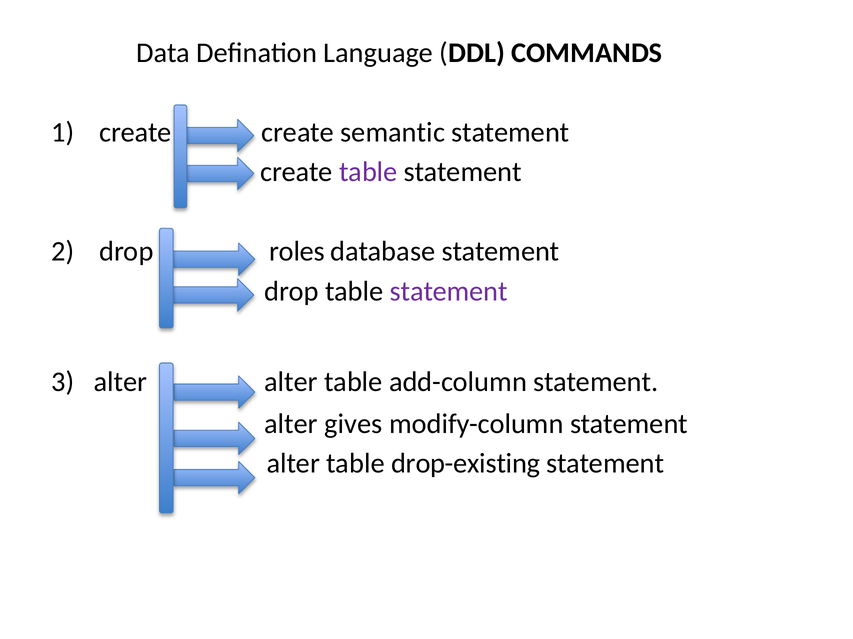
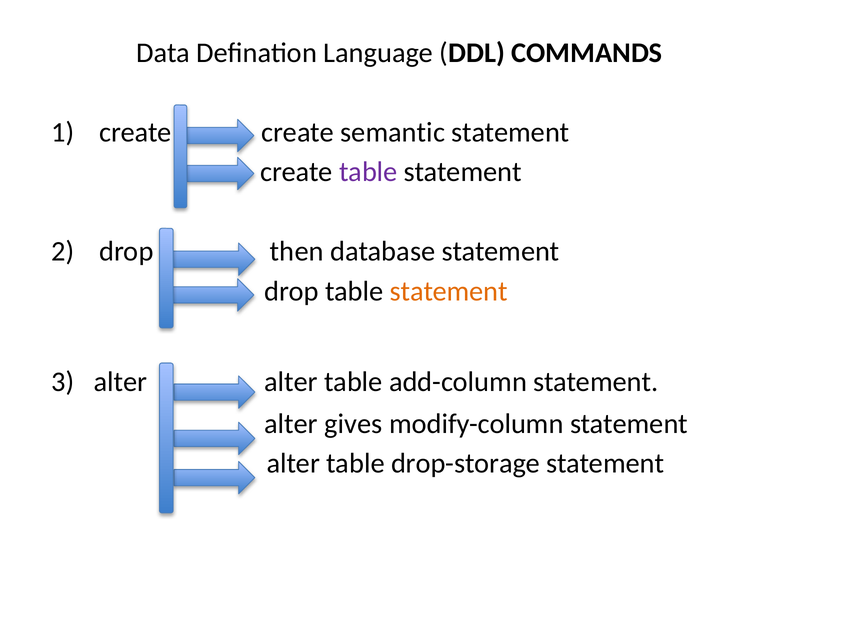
roles: roles -> then
statement at (449, 292) colour: purple -> orange
drop-existing: drop-existing -> drop-storage
